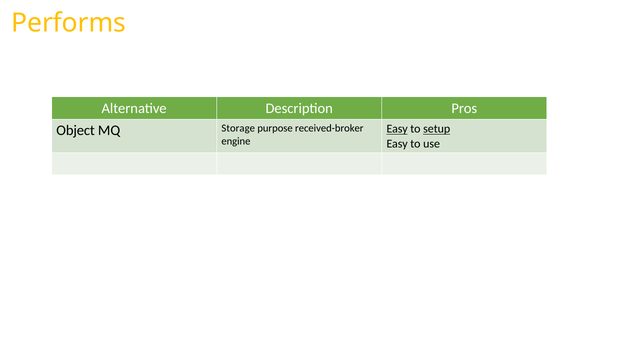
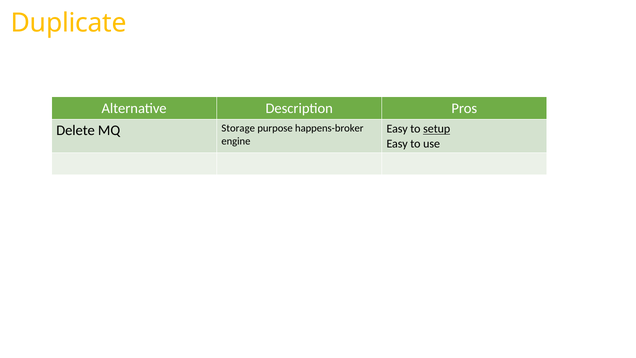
Performs: Performs -> Duplicate
Easy at (397, 129) underline: present -> none
Object: Object -> Delete
received-broker: received-broker -> happens-broker
